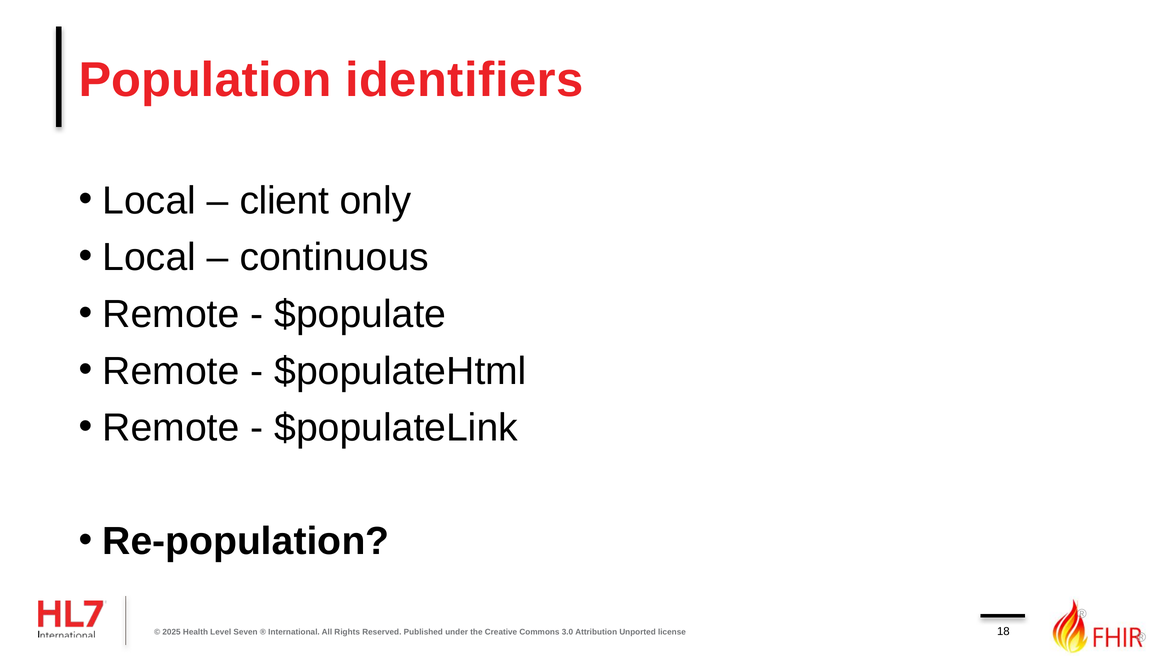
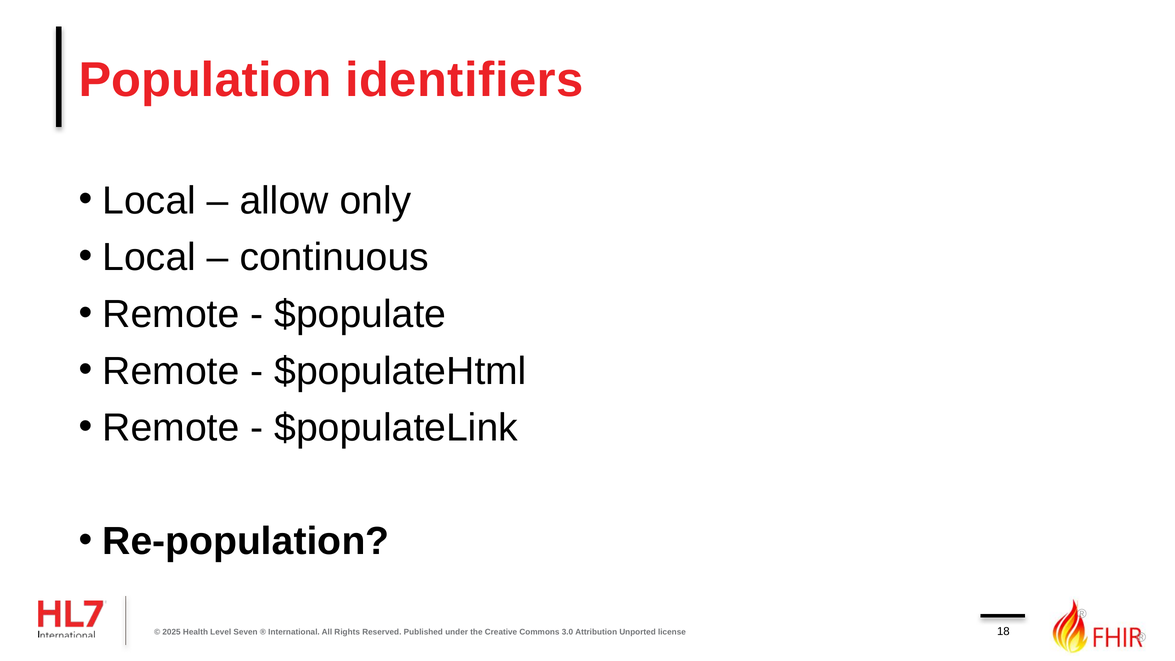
client: client -> allow
